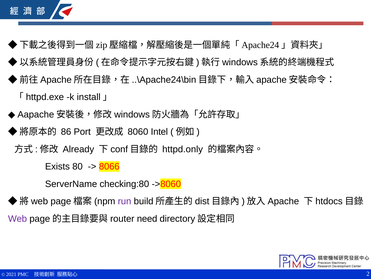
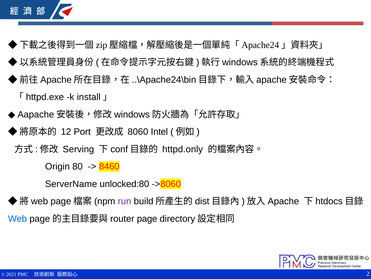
86: 86 -> 12
Already: Already -> Serving
Exists: Exists -> Origin
8066: 8066 -> 8460
checking:80: checking:80 -> unlocked:80
Web colour: purple -> blue
need: need -> page
